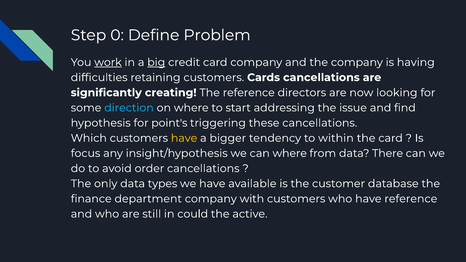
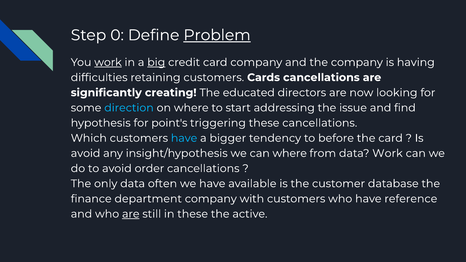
Problem underline: none -> present
The reference: reference -> educated
have at (184, 138) colour: yellow -> light blue
within: within -> before
focus at (86, 153): focus -> avoid
data There: There -> Work
types: types -> often
are at (131, 214) underline: none -> present
in could: could -> these
